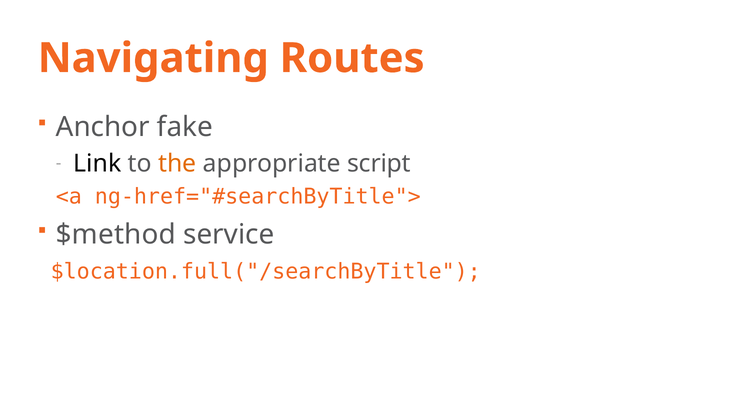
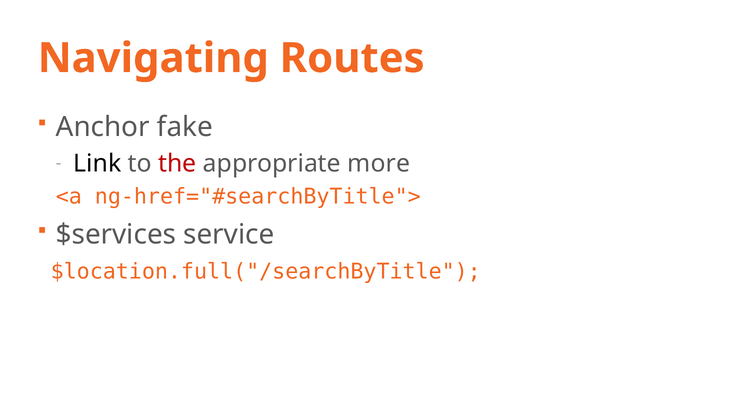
the colour: orange -> red
script: script -> more
$method: $method -> $services
